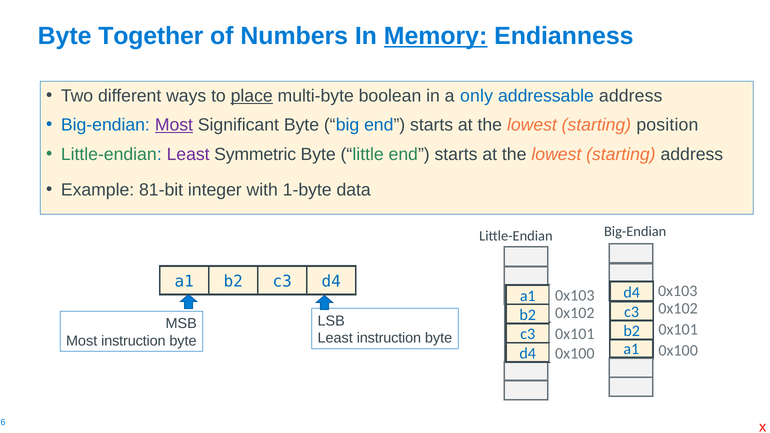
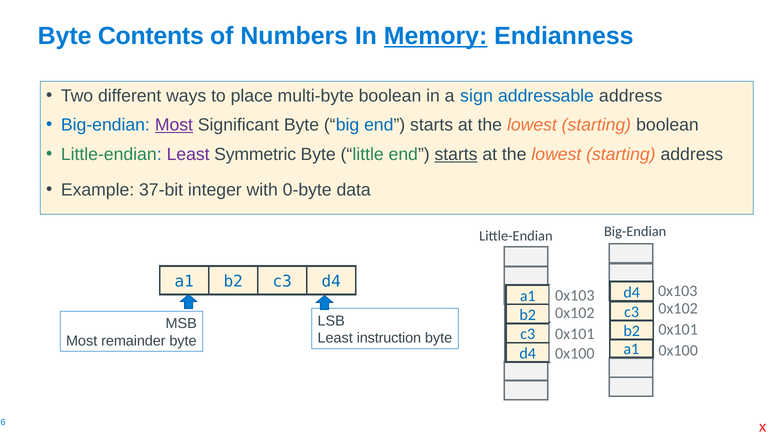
Together: Together -> Contents
place underline: present -> none
only: only -> sign
starting position: position -> boolean
starts at (456, 154) underline: none -> present
81-bit: 81-bit -> 37-bit
1-byte: 1-byte -> 0-byte
Most instruction: instruction -> remainder
